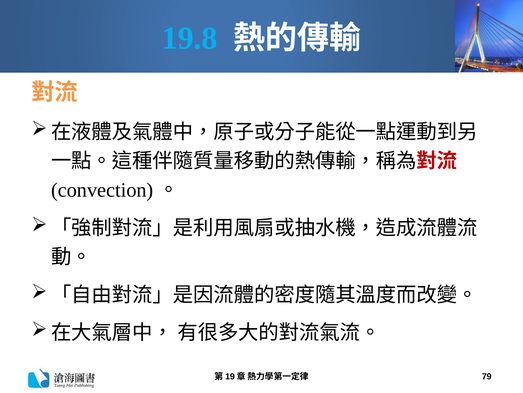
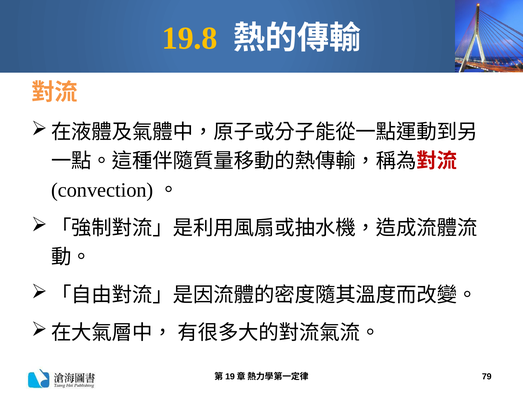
19.8 colour: light blue -> yellow
